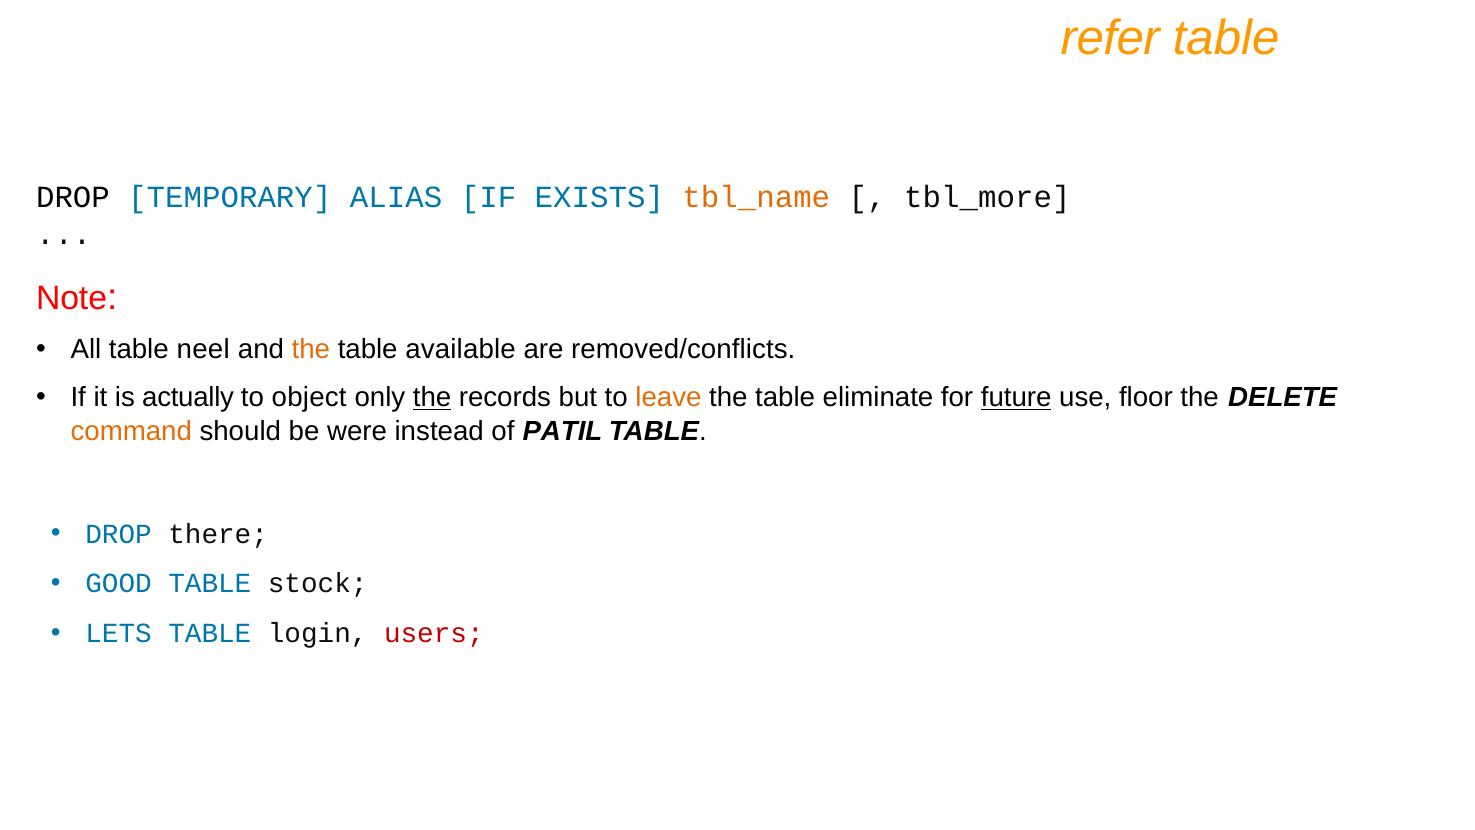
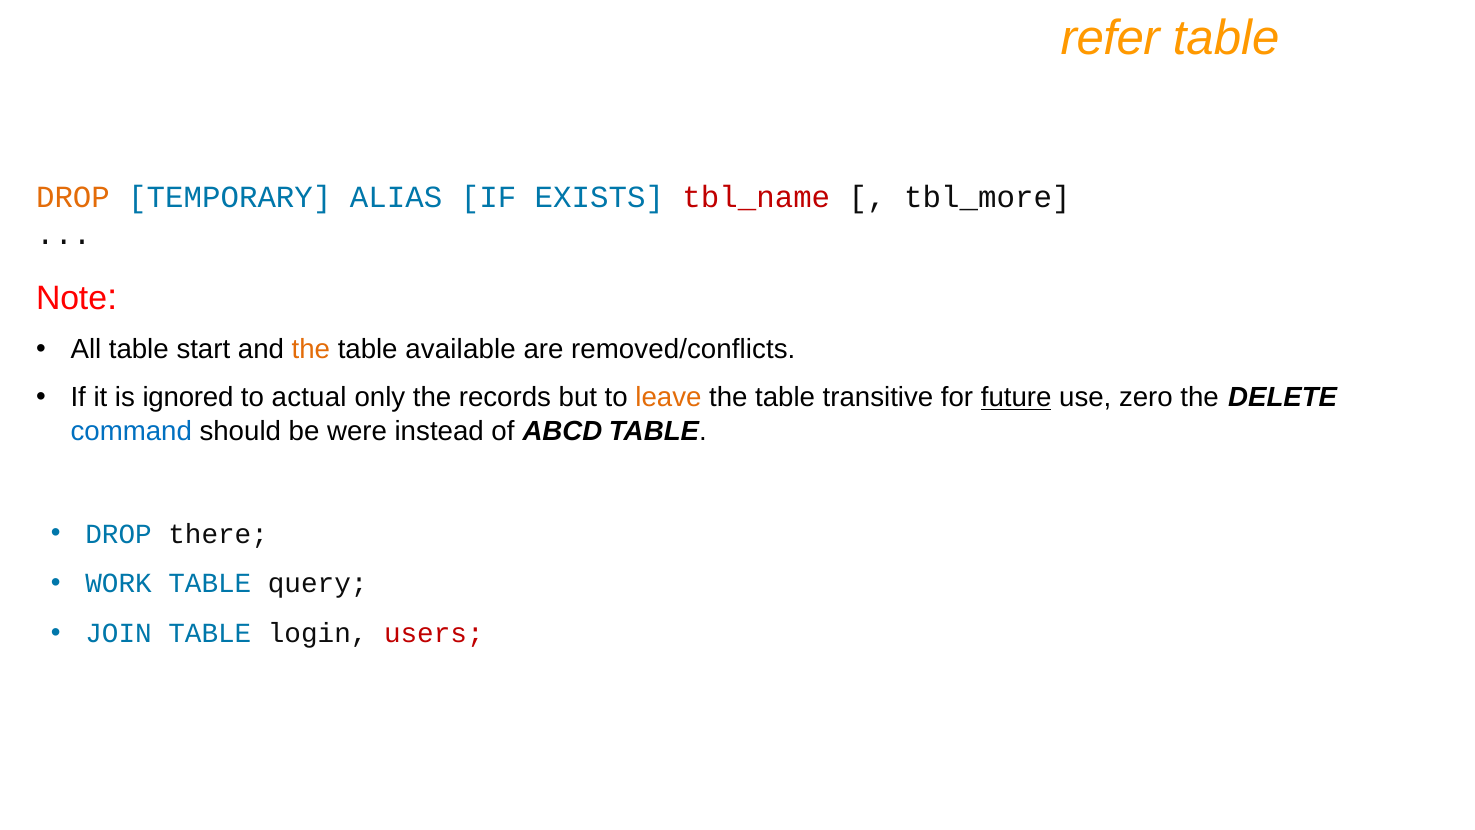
DROP at (73, 198) colour: black -> orange
tbl_name colour: orange -> red
neel: neel -> start
actually: actually -> ignored
object: object -> actual
the at (432, 398) underline: present -> none
eliminate: eliminate -> transitive
floor: floor -> zero
command colour: orange -> blue
PATIL: PATIL -> ABCD
GOOD: GOOD -> WORK
stock: stock -> query
LETS: LETS -> JOIN
